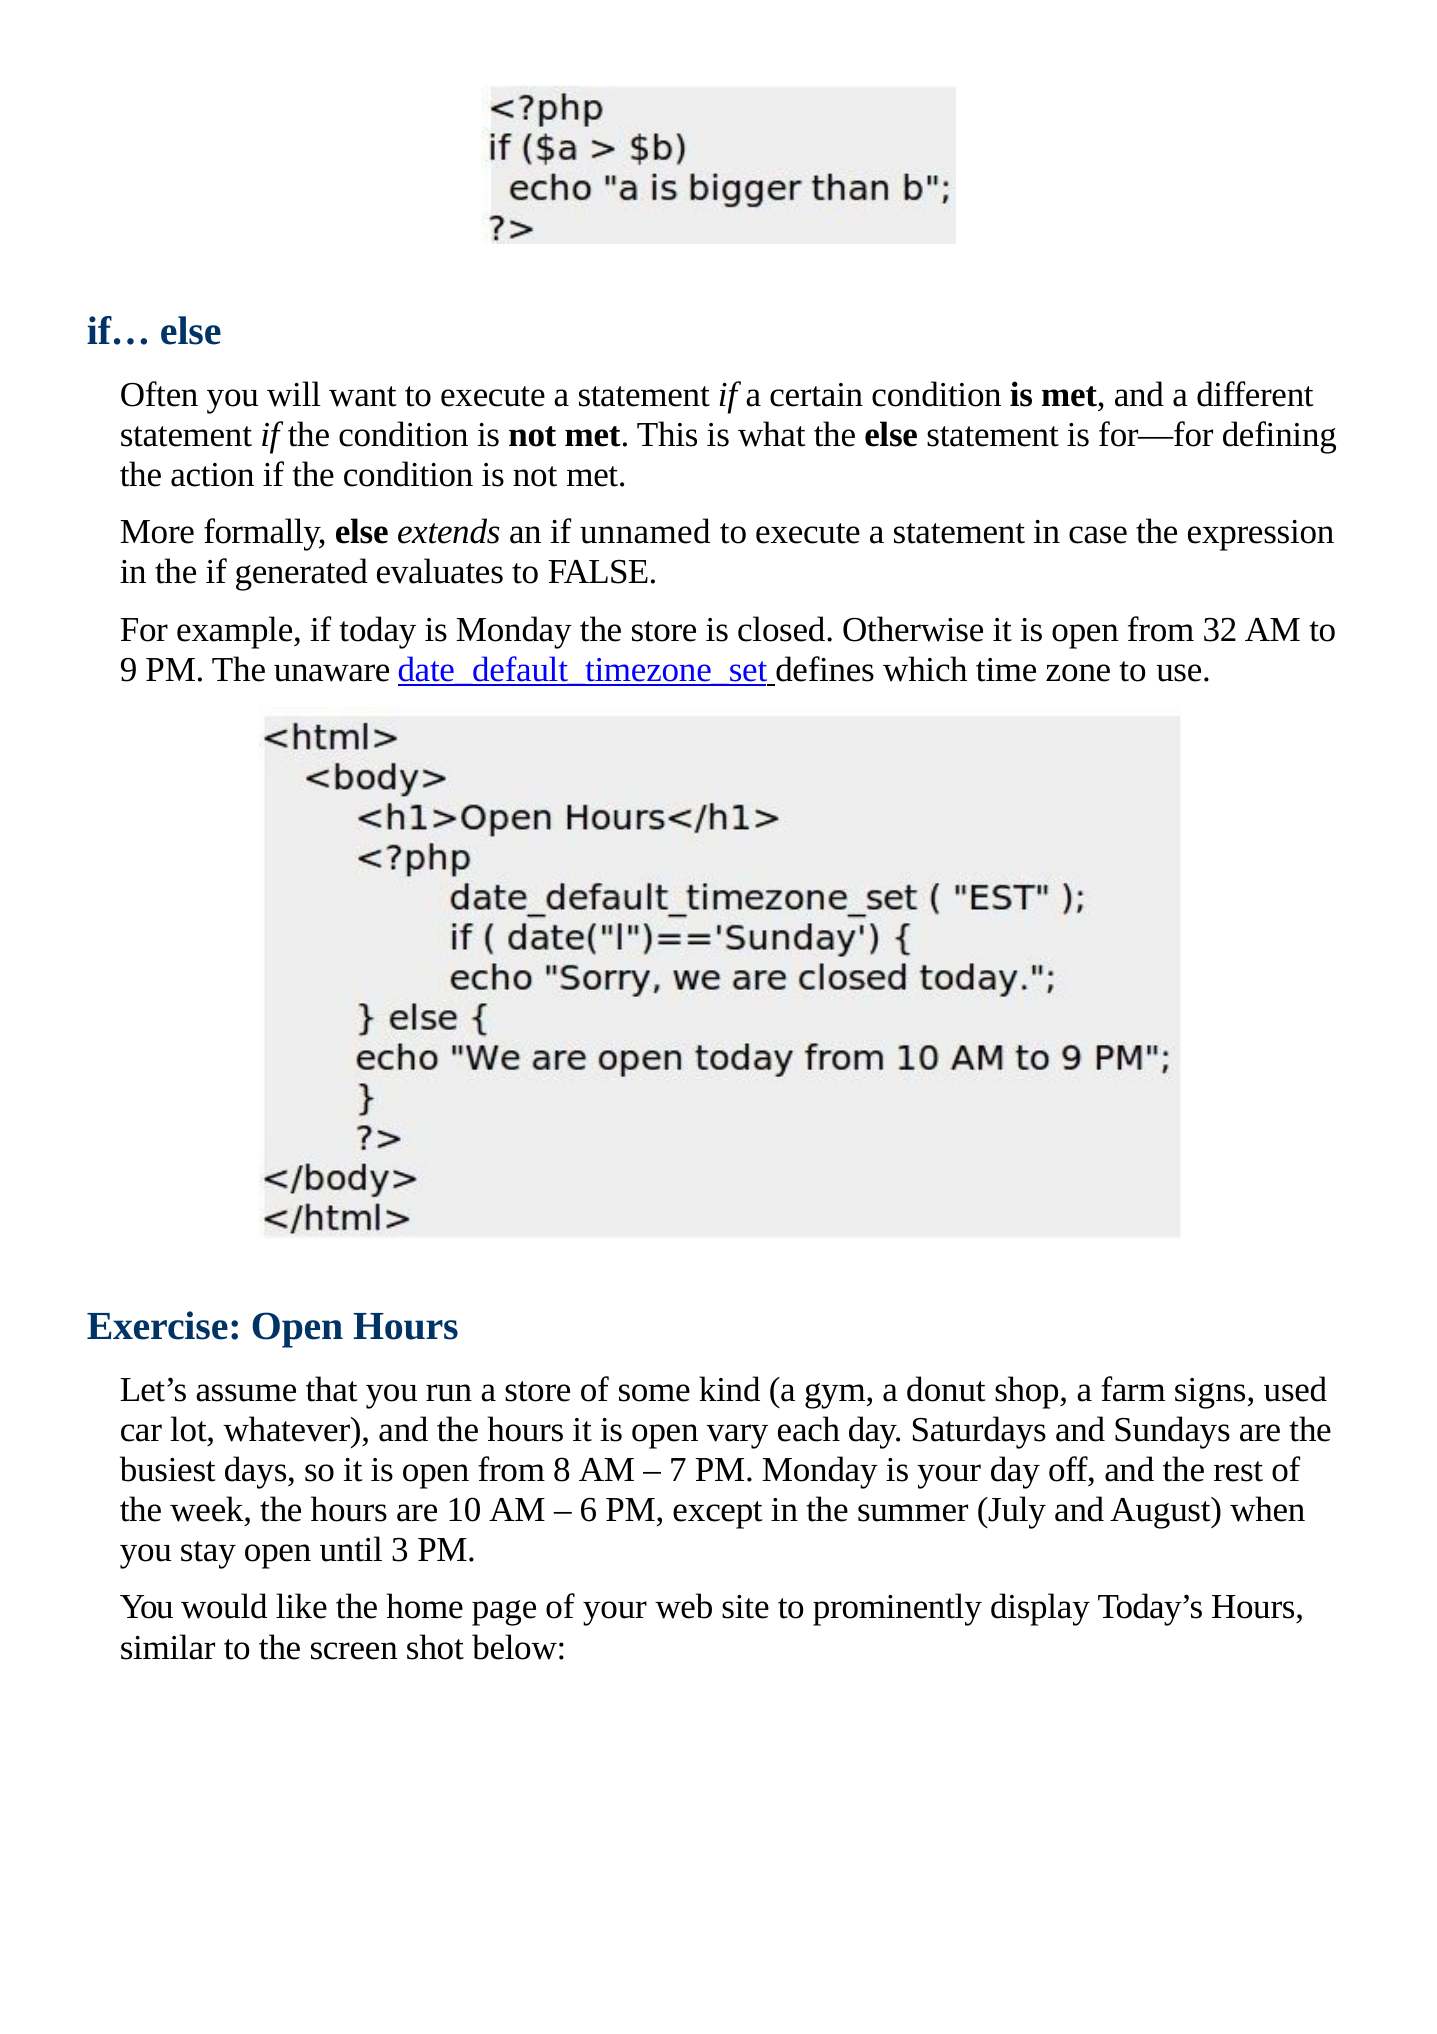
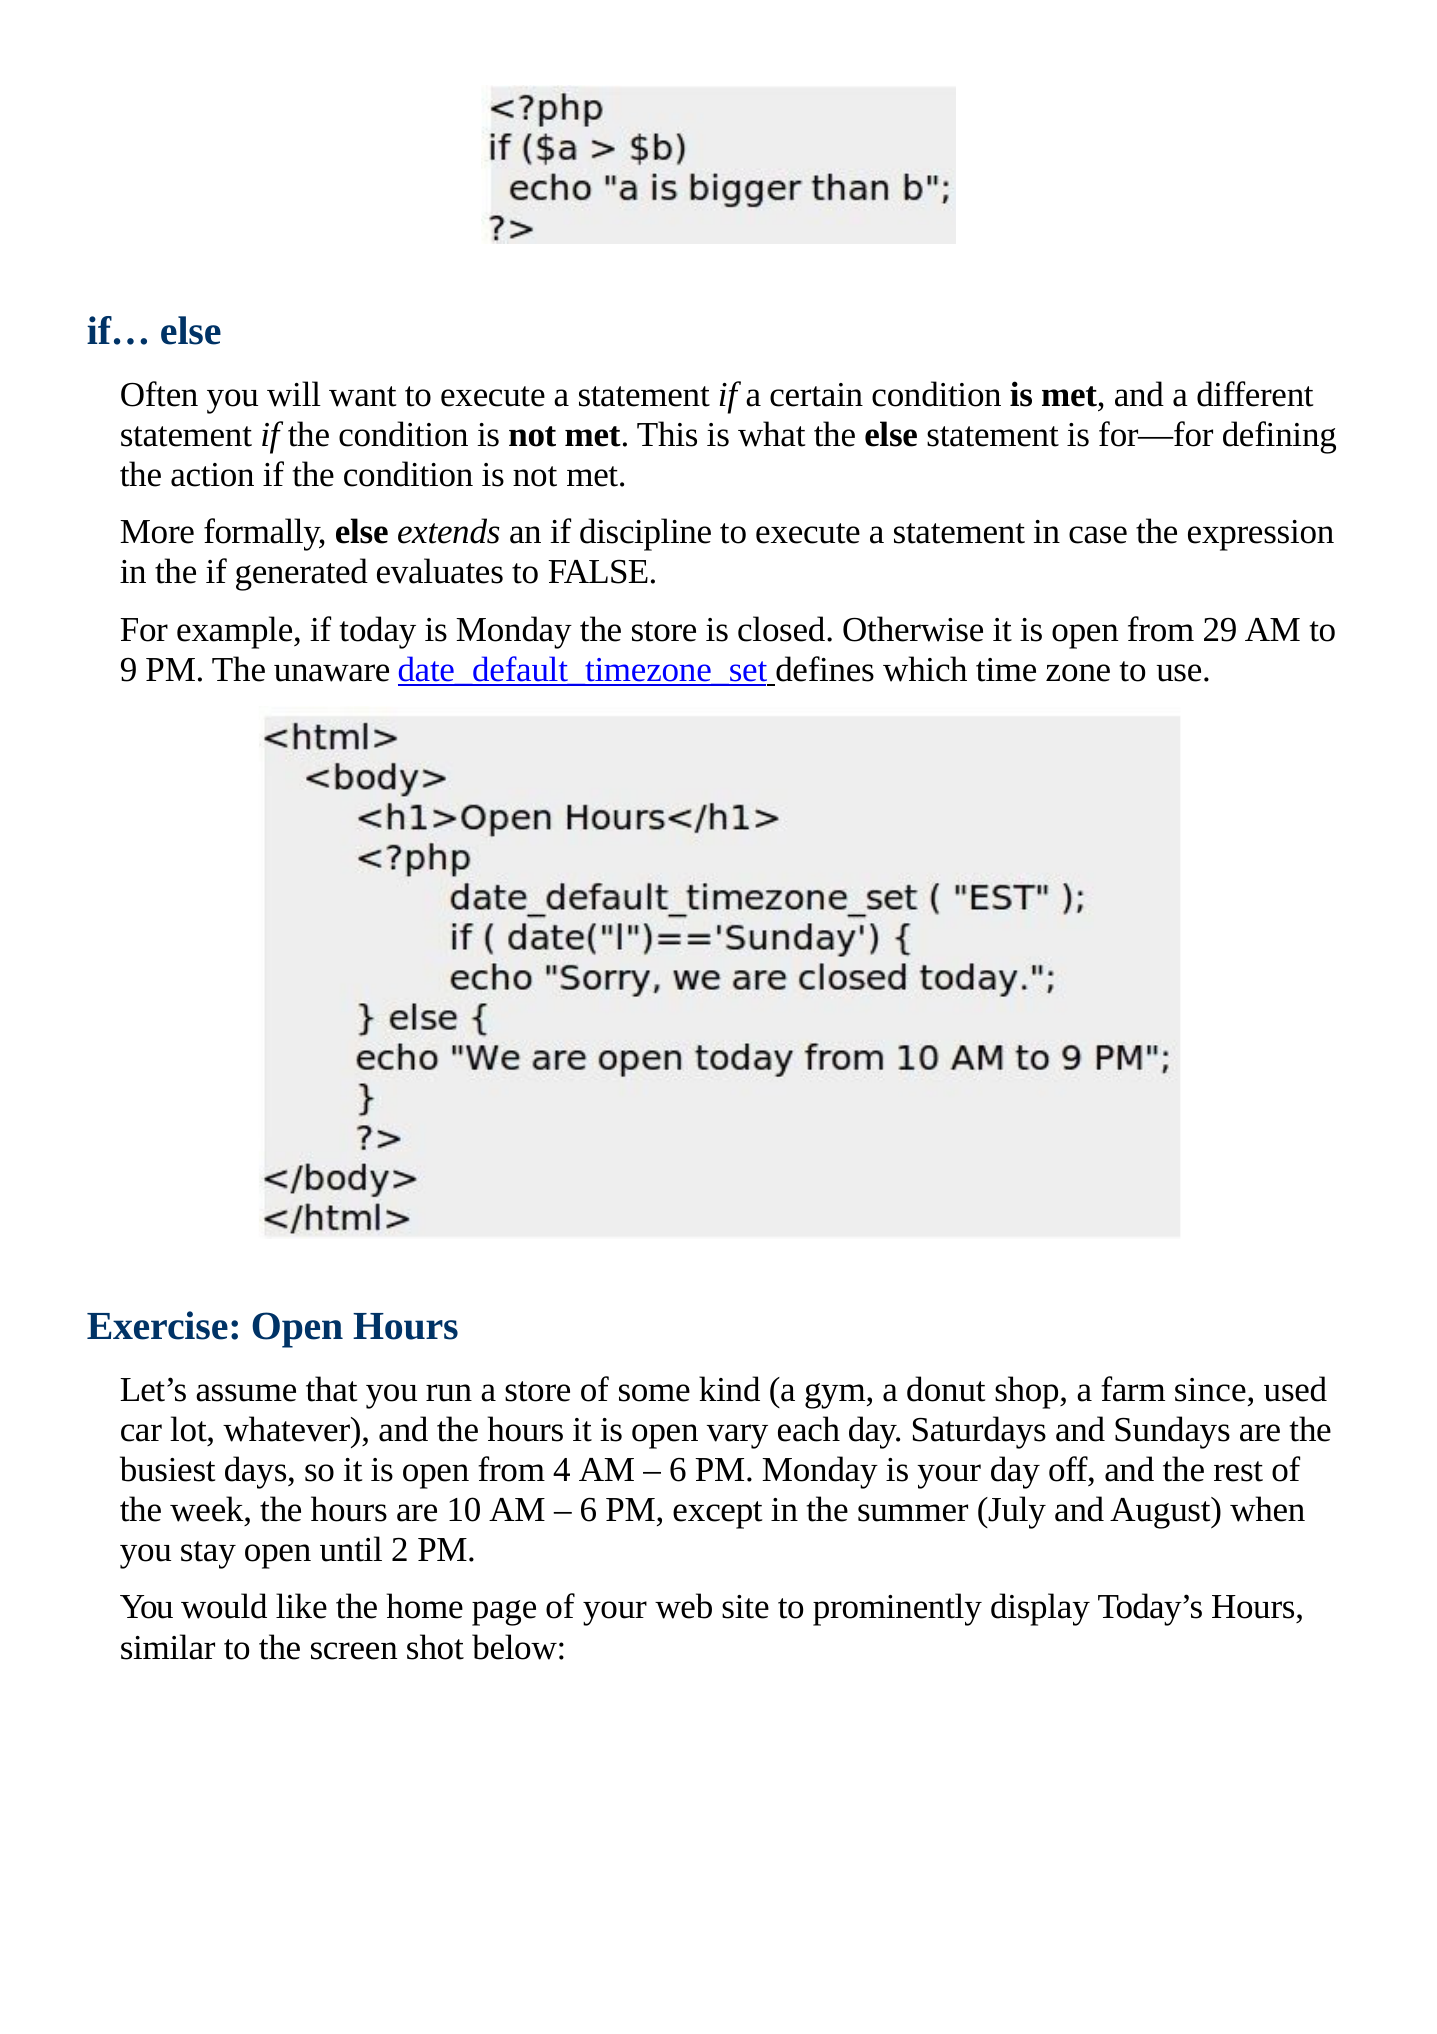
unnamed: unnamed -> discipline
32: 32 -> 29
signs: signs -> since
8: 8 -> 4
7 at (678, 1470): 7 -> 6
3: 3 -> 2
